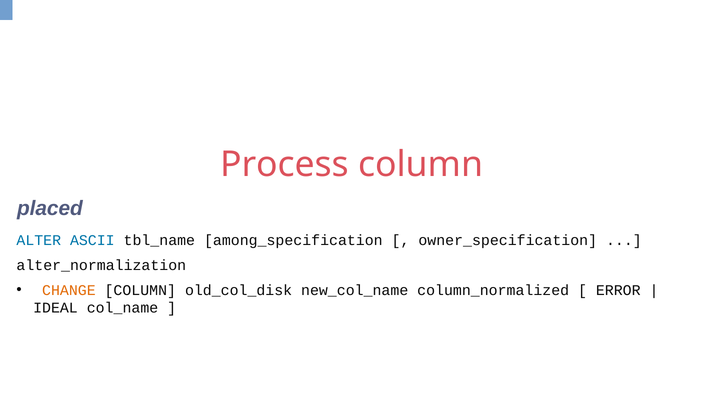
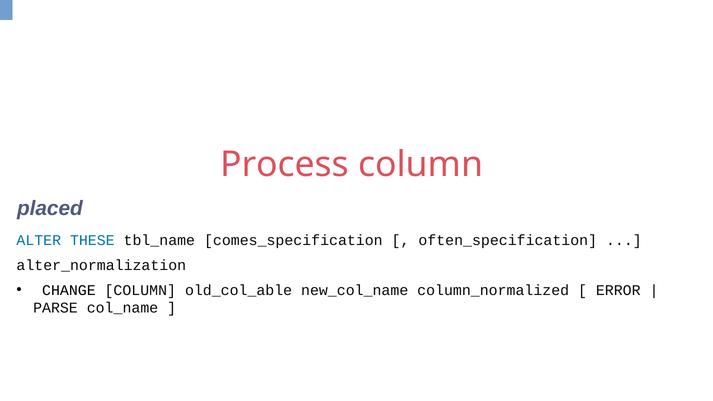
ASCII: ASCII -> THESE
among_specification: among_specification -> comes_specification
owner_specification: owner_specification -> often_specification
CHANGE colour: orange -> black
old_col_disk: old_col_disk -> old_col_able
IDEAL: IDEAL -> PARSE
